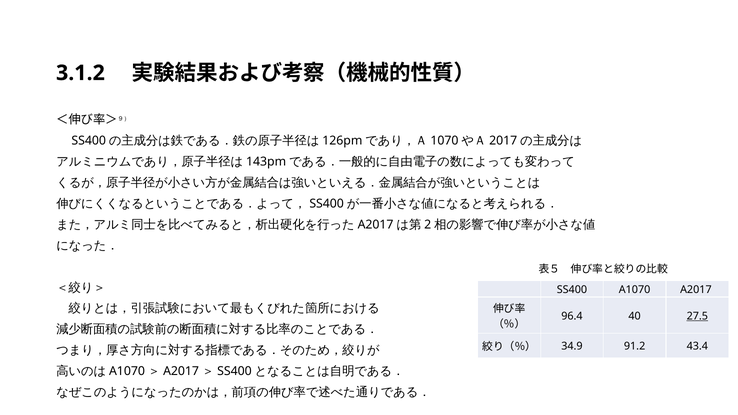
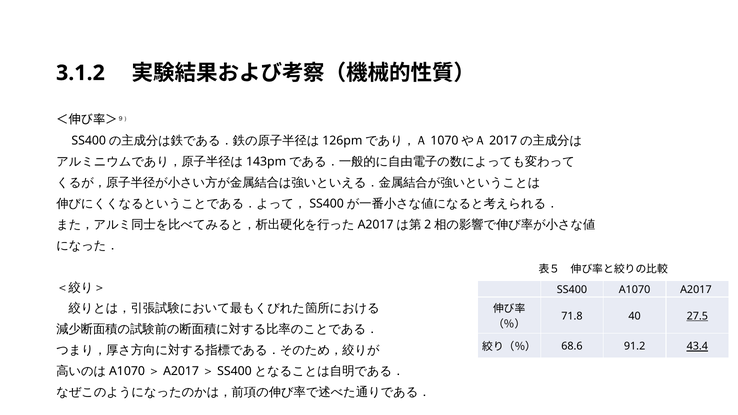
96.4: 96.4 -> 71.8
34.9: 34.9 -> 68.6
43.4 underline: none -> present
